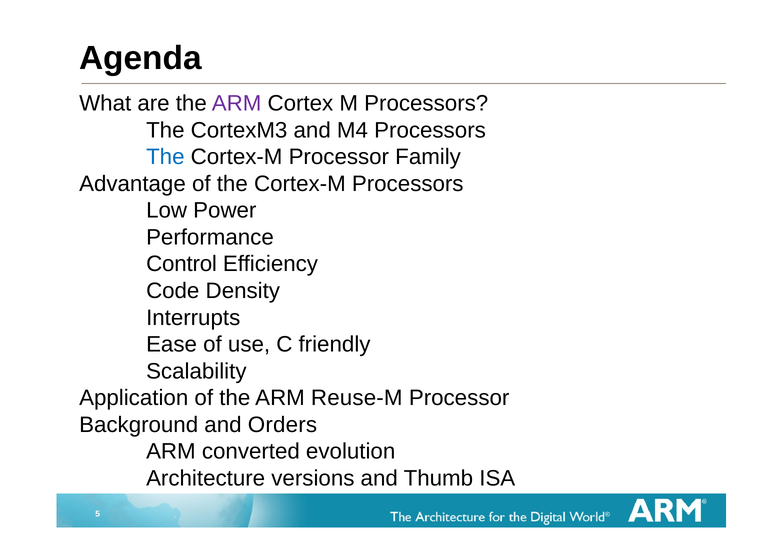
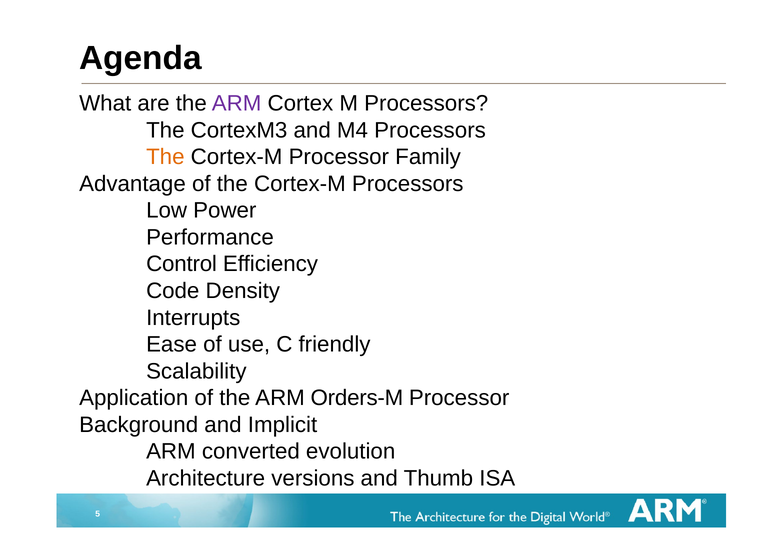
The at (165, 157) colour: blue -> orange
Reuse-M: Reuse-M -> Orders-M
Orders: Orders -> Implicit
